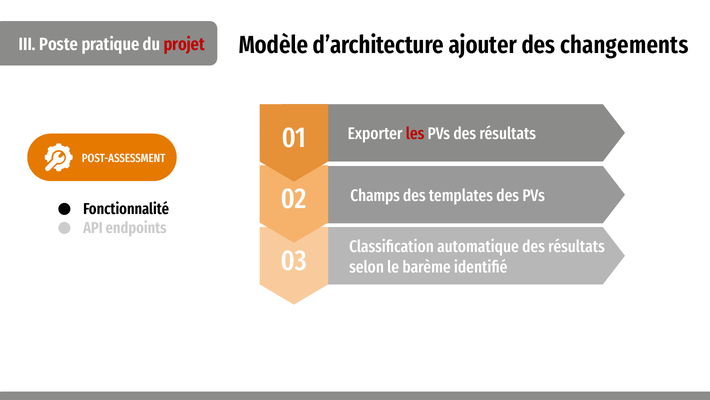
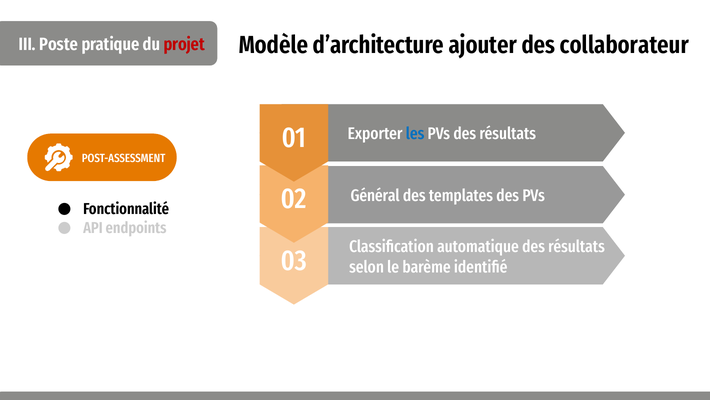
changements: changements -> collaborateur
les colour: red -> blue
Champs: Champs -> Général
